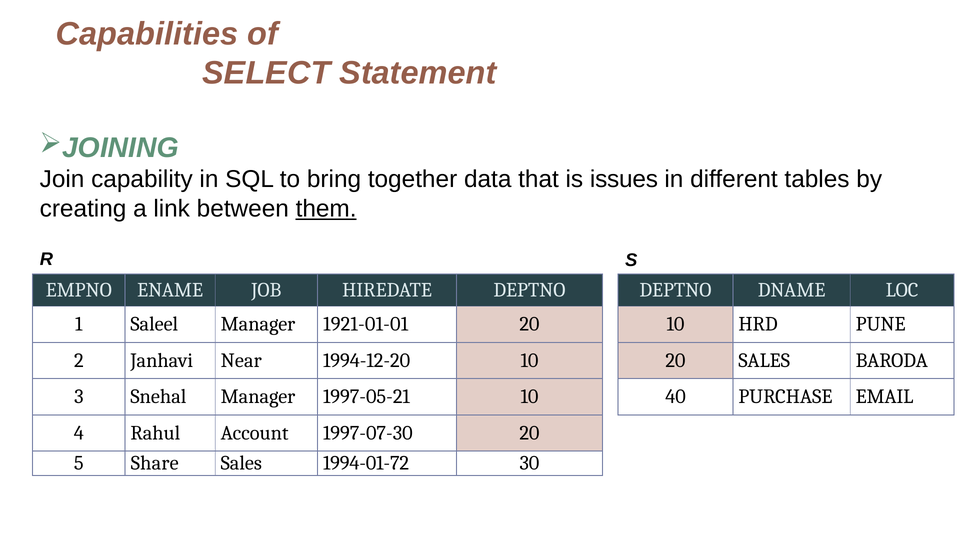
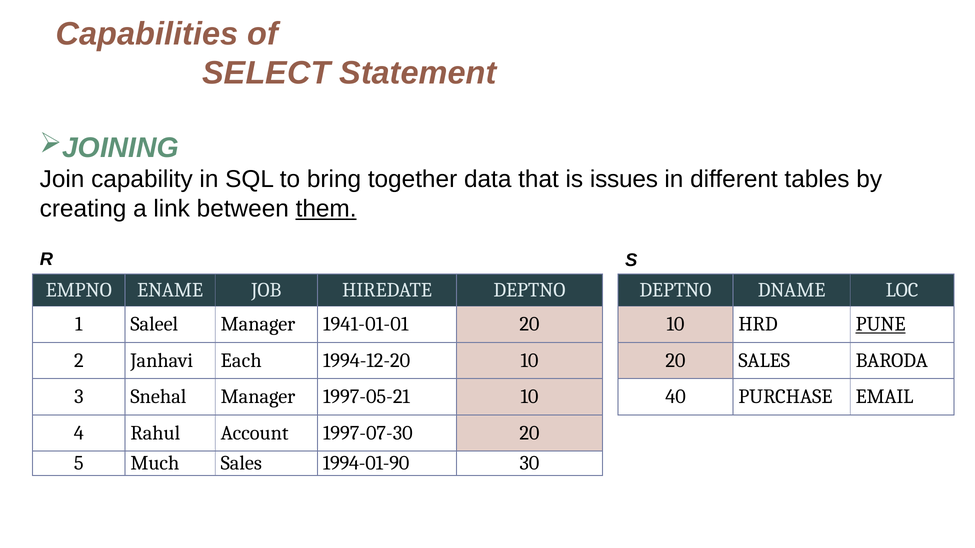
1921-01-01: 1921-01-01 -> 1941-01-01
PUNE underline: none -> present
Near: Near -> Each
Share: Share -> Much
1994-01-72: 1994-01-72 -> 1994-01-90
